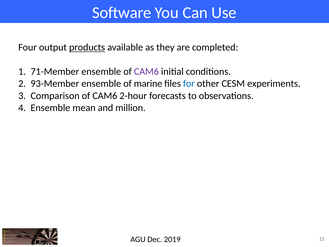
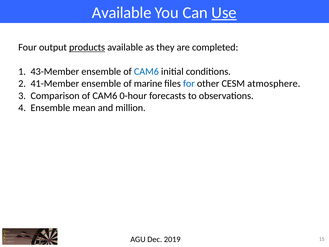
Software at (122, 13): Software -> Available
Use underline: none -> present
71-Member: 71-Member -> 43-Member
CAM6 at (146, 71) colour: purple -> blue
93-Member: 93-Member -> 41-Member
experiments: experiments -> atmosphere
2-hour: 2-hour -> 0-hour
